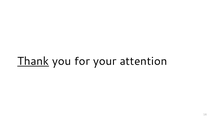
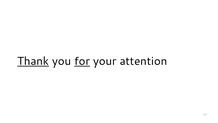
for underline: none -> present
